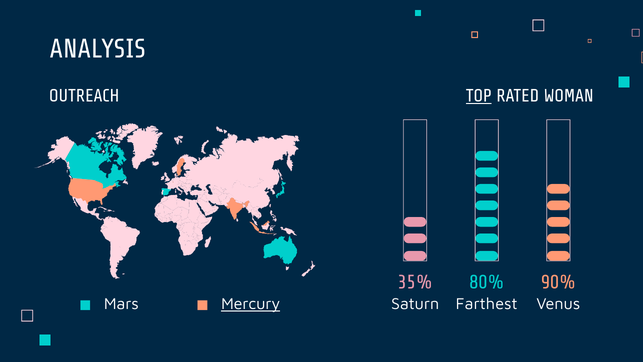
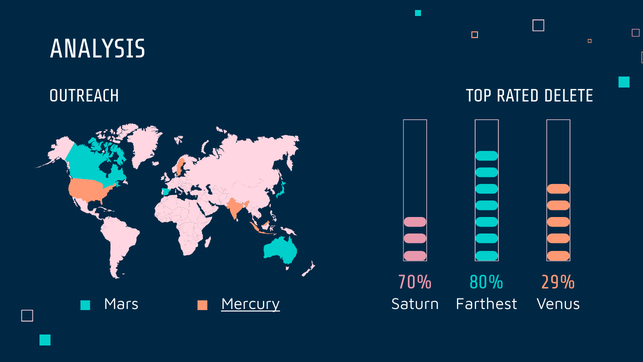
TOP underline: present -> none
WOMAN: WOMAN -> DELETE
35%: 35% -> 70%
90%: 90% -> 29%
